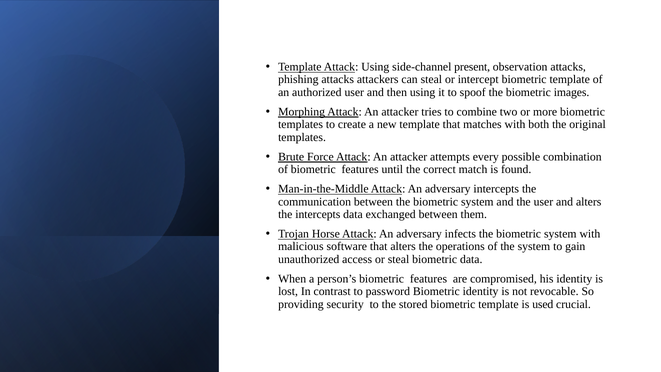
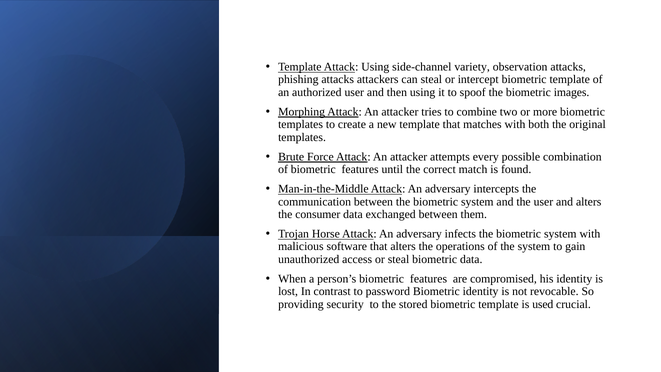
present: present -> variety
the intercepts: intercepts -> consumer
